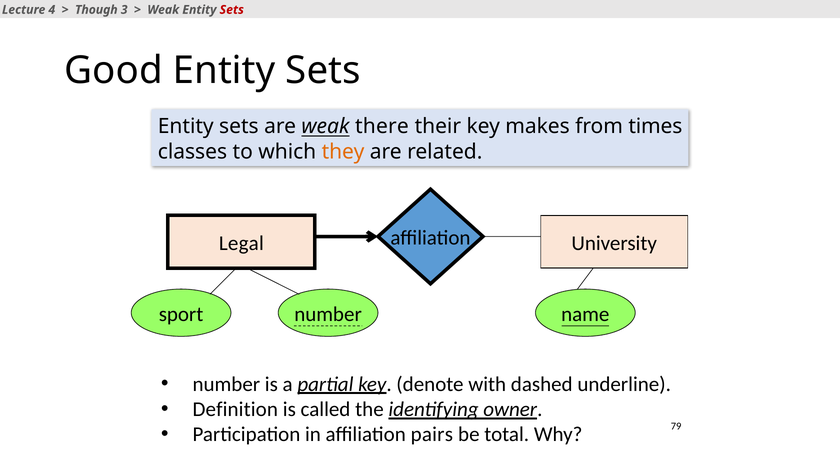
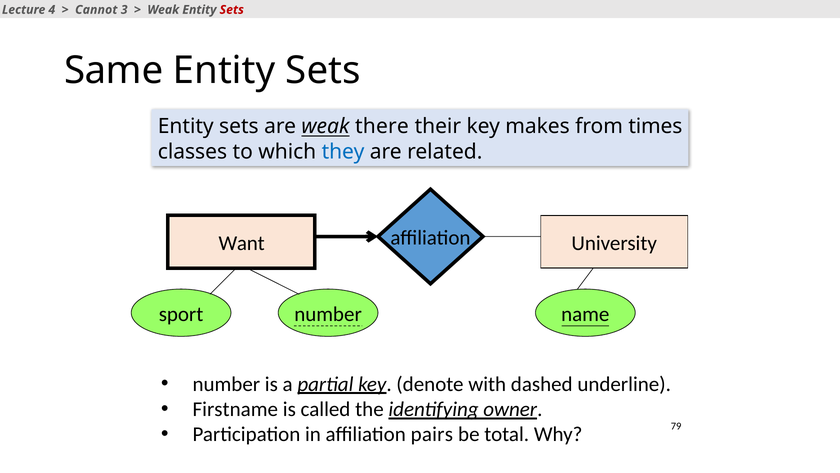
Though: Though -> Cannot
Good: Good -> Same
they colour: orange -> blue
Legal: Legal -> Want
Definition: Definition -> Firstname
